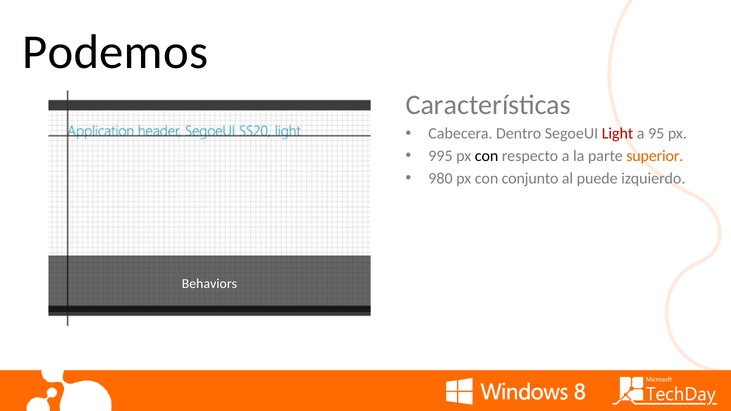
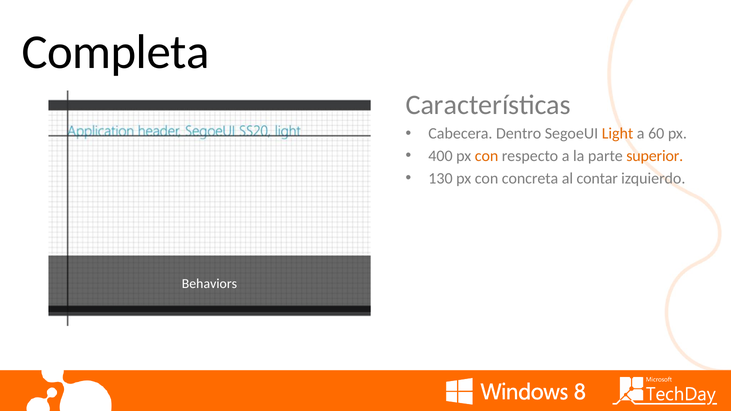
Podemos: Podemos -> Completa
Light colour: red -> orange
95: 95 -> 60
995: 995 -> 400
con at (487, 156) colour: black -> orange
980: 980 -> 130
conjunto: conjunto -> concreta
puede: puede -> contar
